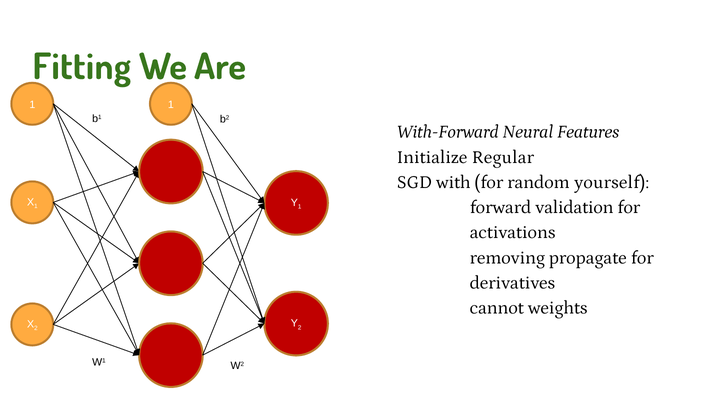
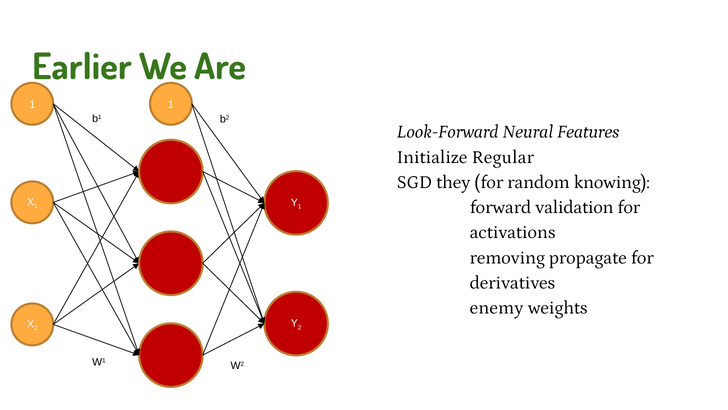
Fitting: Fitting -> Earlier
With-Forward: With-Forward -> Look-Forward
with: with -> they
yourself: yourself -> knowing
cannot: cannot -> enemy
